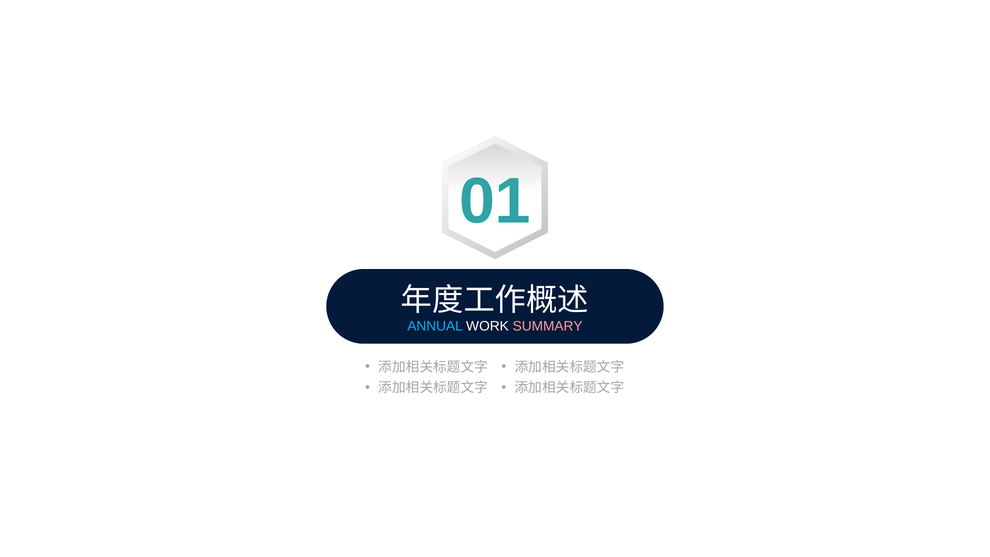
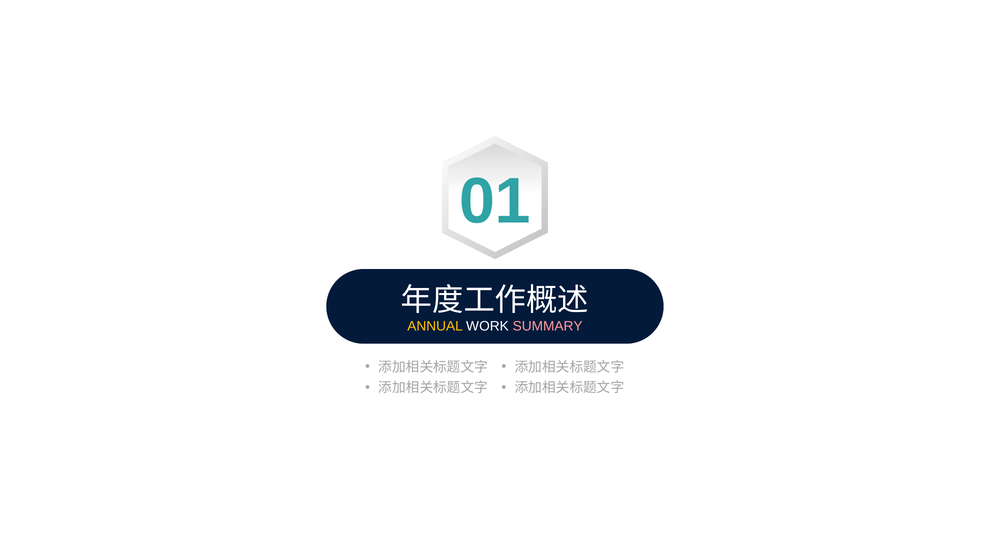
ANNUAL colour: light blue -> yellow
